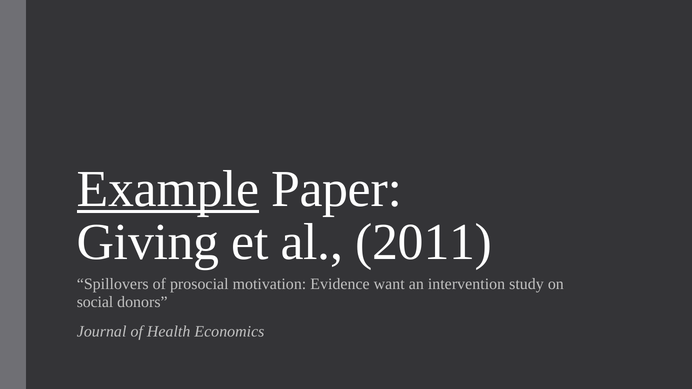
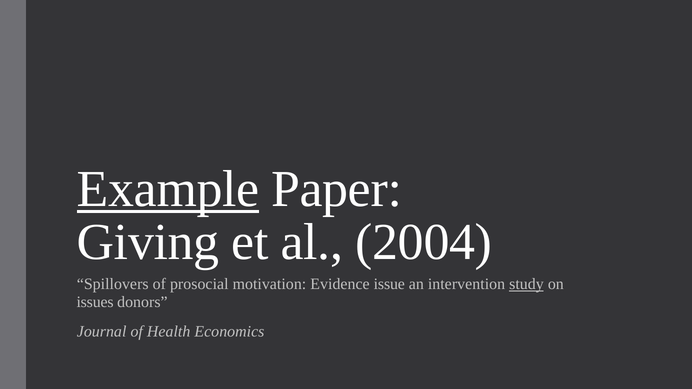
2011: 2011 -> 2004
want: want -> issue
study underline: none -> present
social: social -> issues
